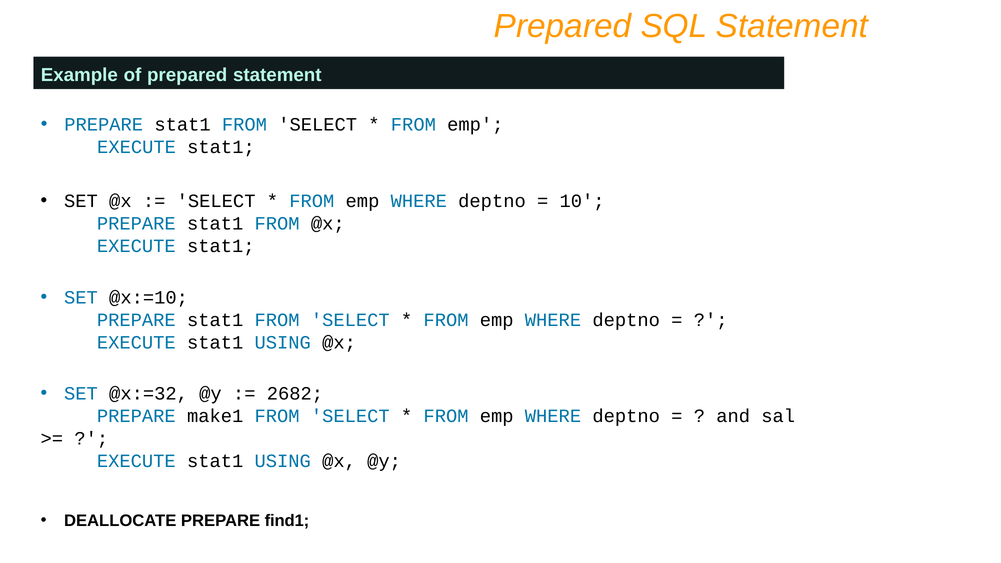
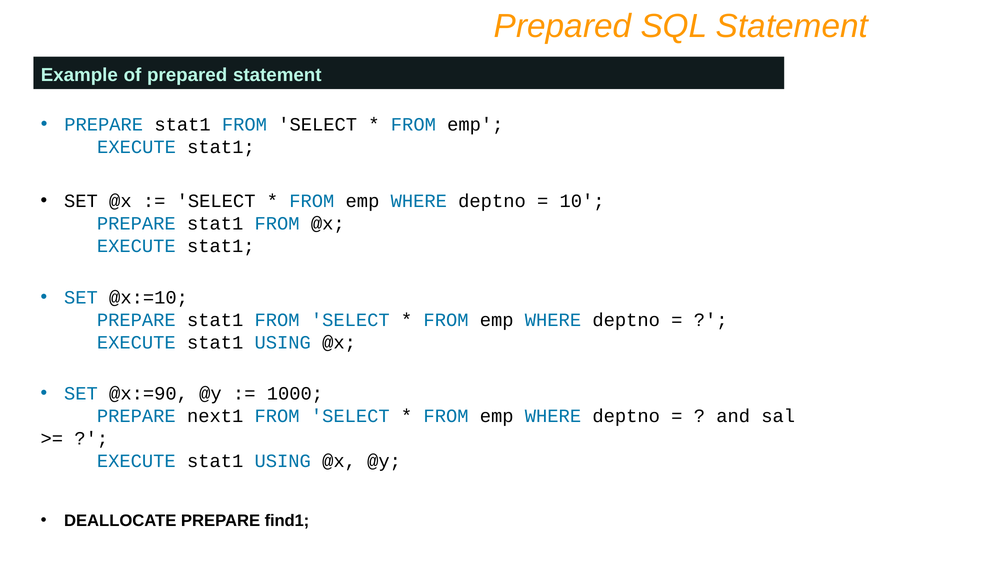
@x:=32: @x:=32 -> @x:=90
2682: 2682 -> 1000
make1: make1 -> next1
